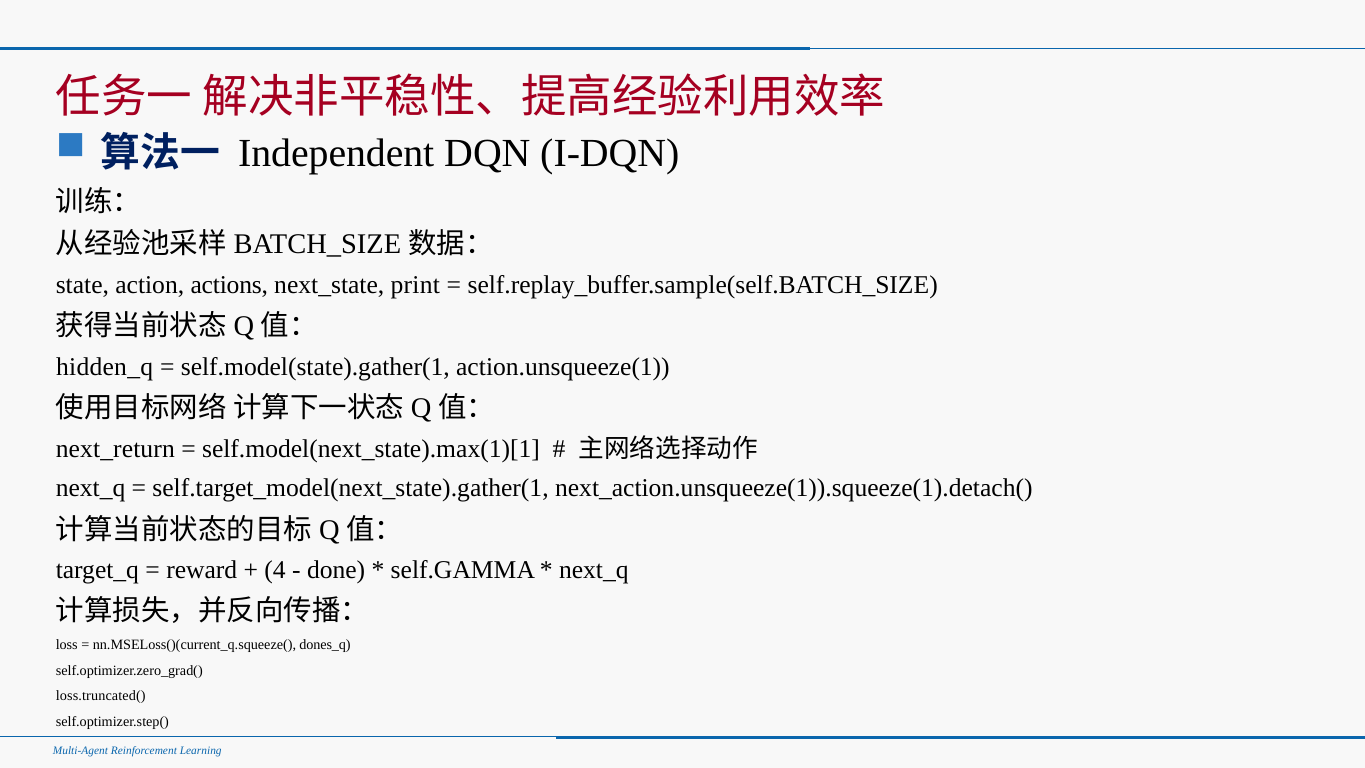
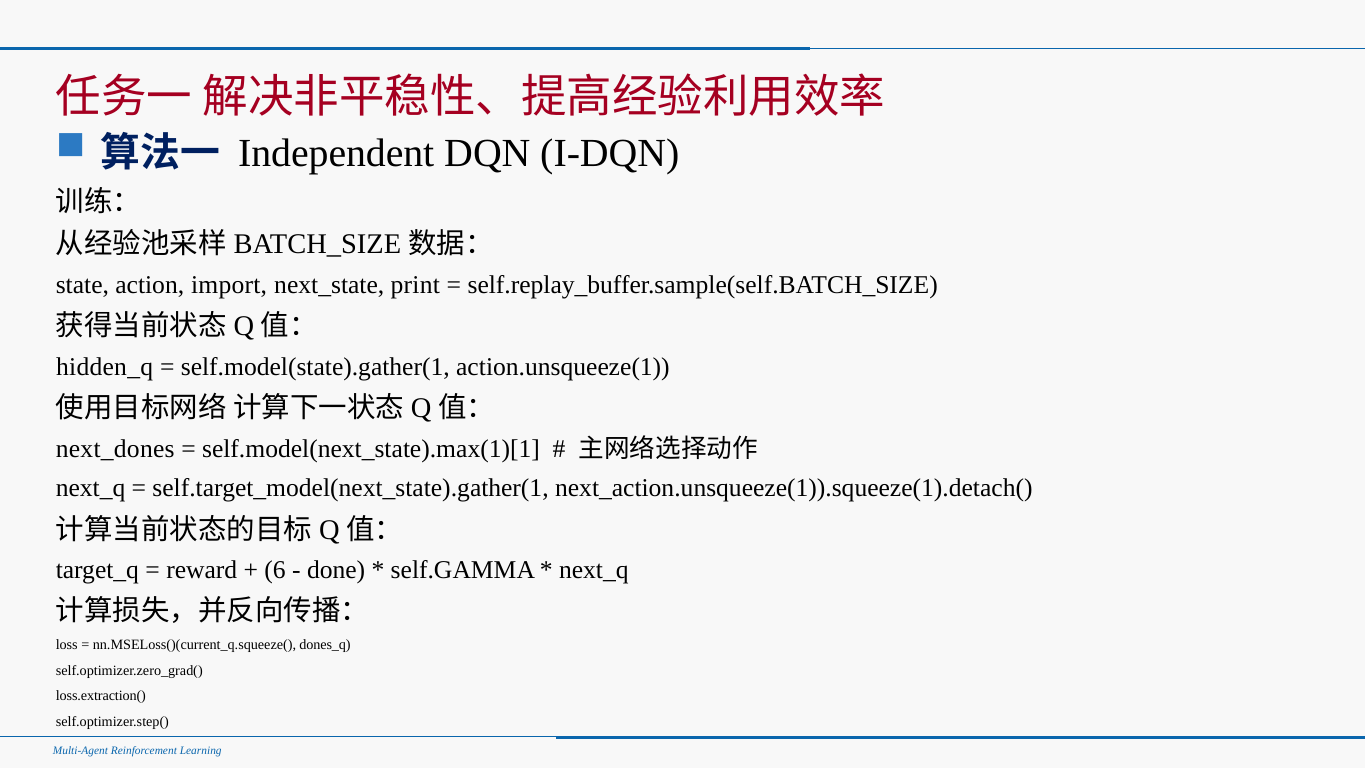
actions: actions -> import
next_return: next_return -> next_dones
4: 4 -> 6
loss.truncated(: loss.truncated( -> loss.extraction(
